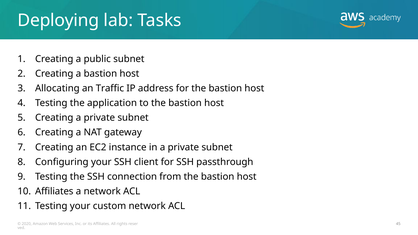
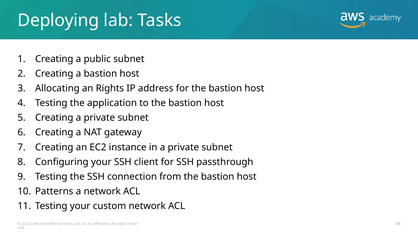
an Traffic: Traffic -> Rights
Affiliates at (54, 191): Affiliates -> Patterns
